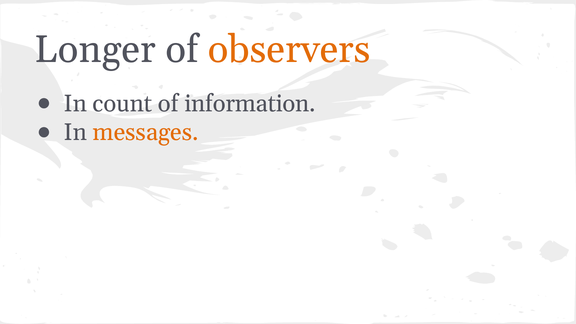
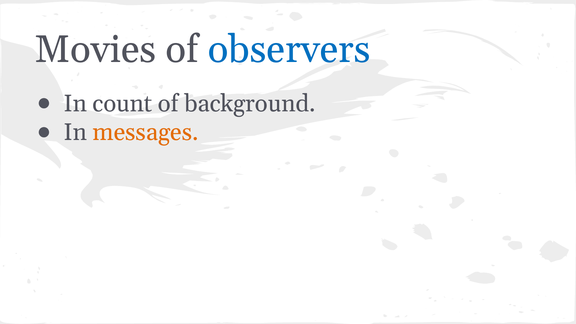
Longer: Longer -> Movies
observers colour: orange -> blue
information: information -> background
